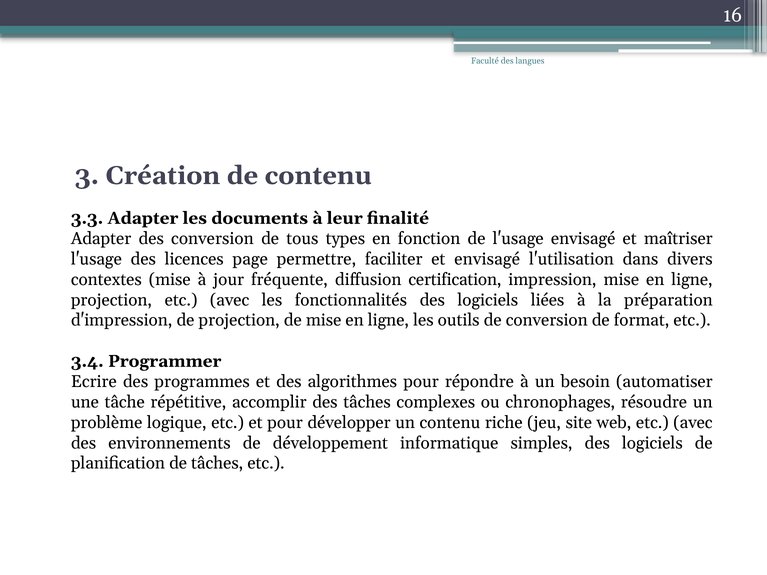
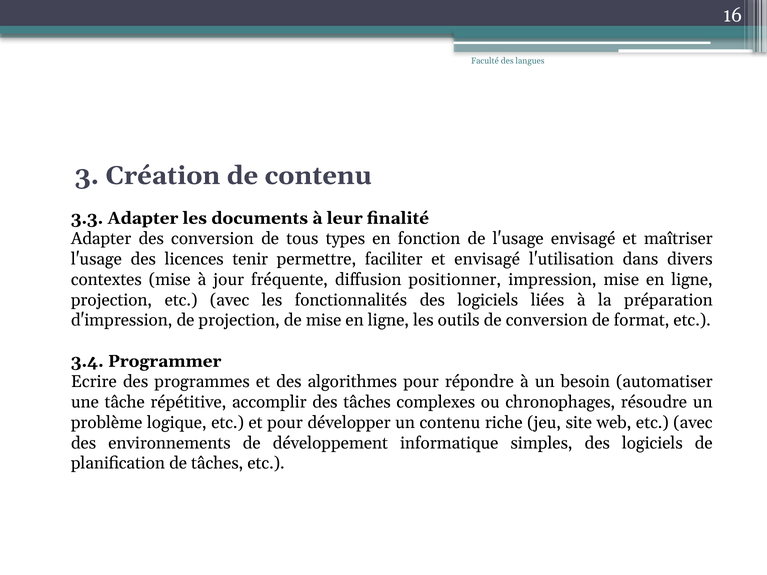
page: page -> tenir
certification: certification -> positionner
